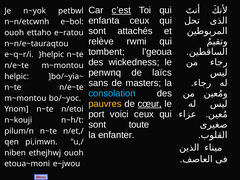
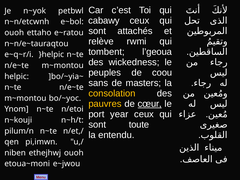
c’est underline: present -> none
enfanta: enfanta -> cabawy
penwnq: penwnq -> peuples
laïcs: laïcs -> coou
consolation colour: light blue -> yellow
voici: voici -> year
enfanter: enfanter -> entendu
